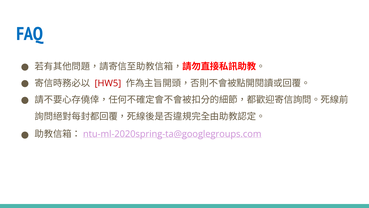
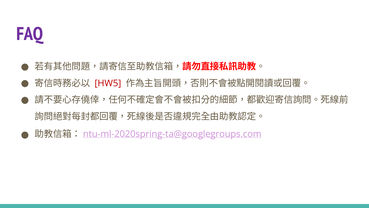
FAQ colour: blue -> purple
